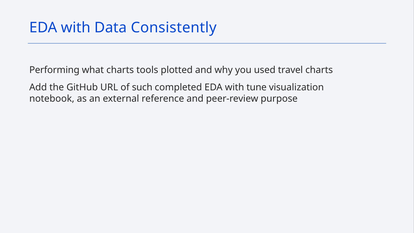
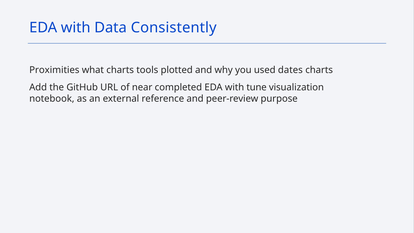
Performing: Performing -> Proximities
travel: travel -> dates
such: such -> near
